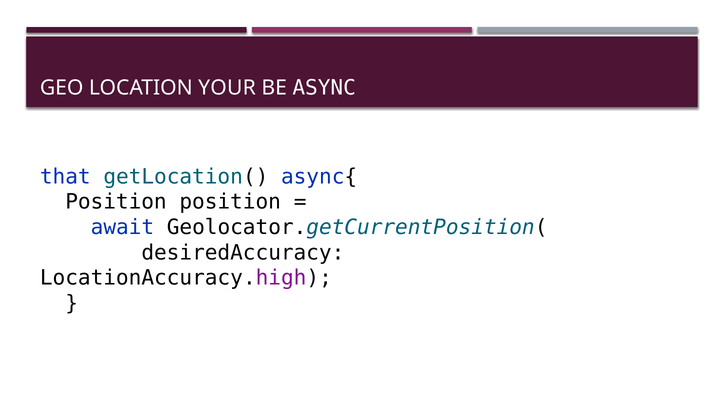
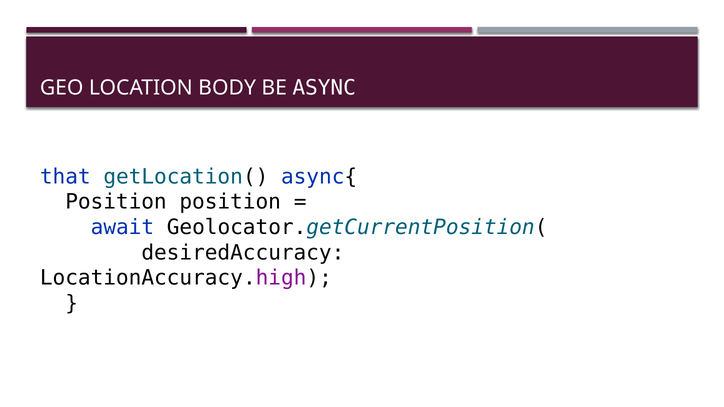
YOUR: YOUR -> BODY
